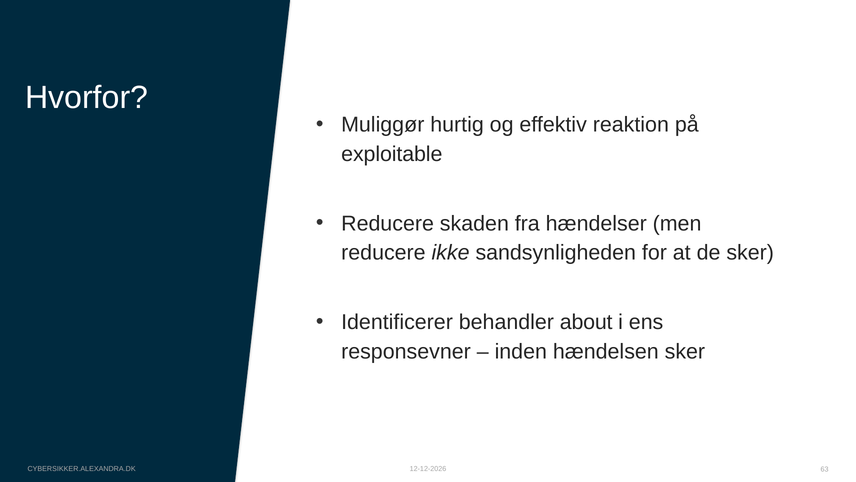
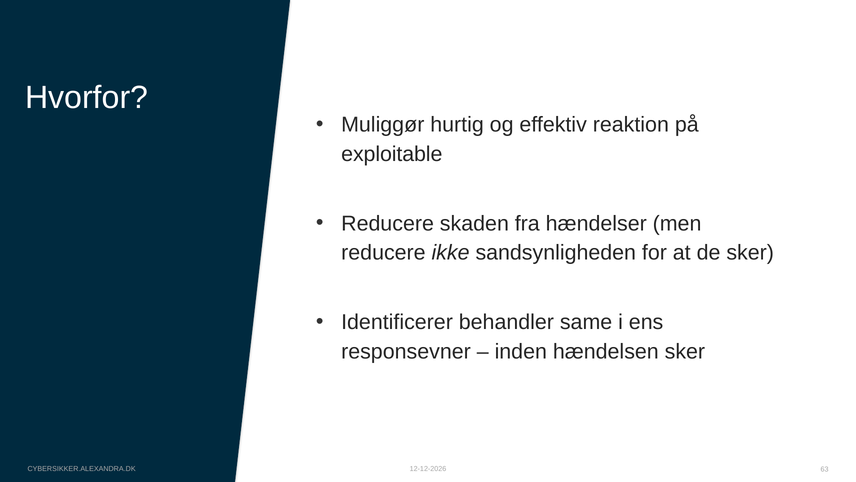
about: about -> same
